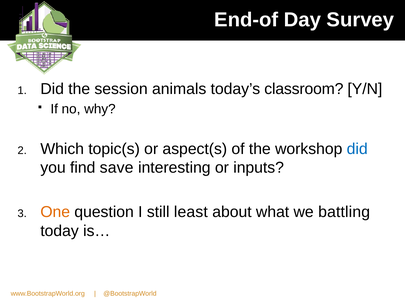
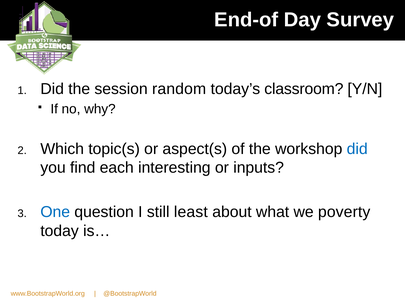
animals: animals -> random
save: save -> each
One colour: orange -> blue
battling: battling -> poverty
